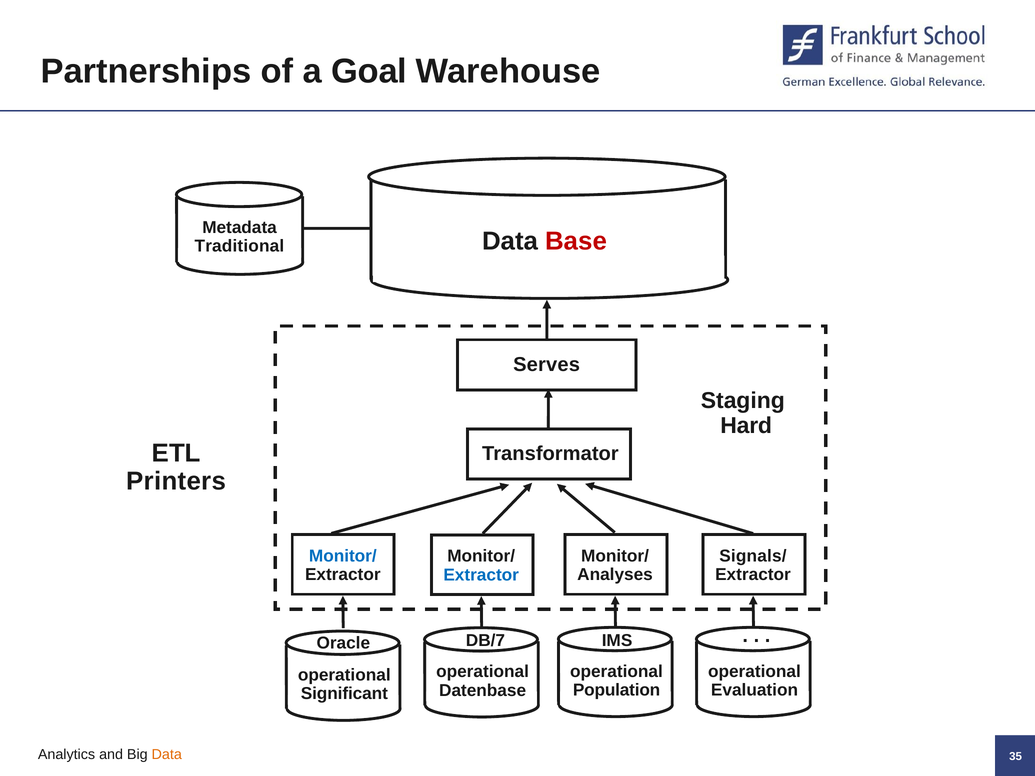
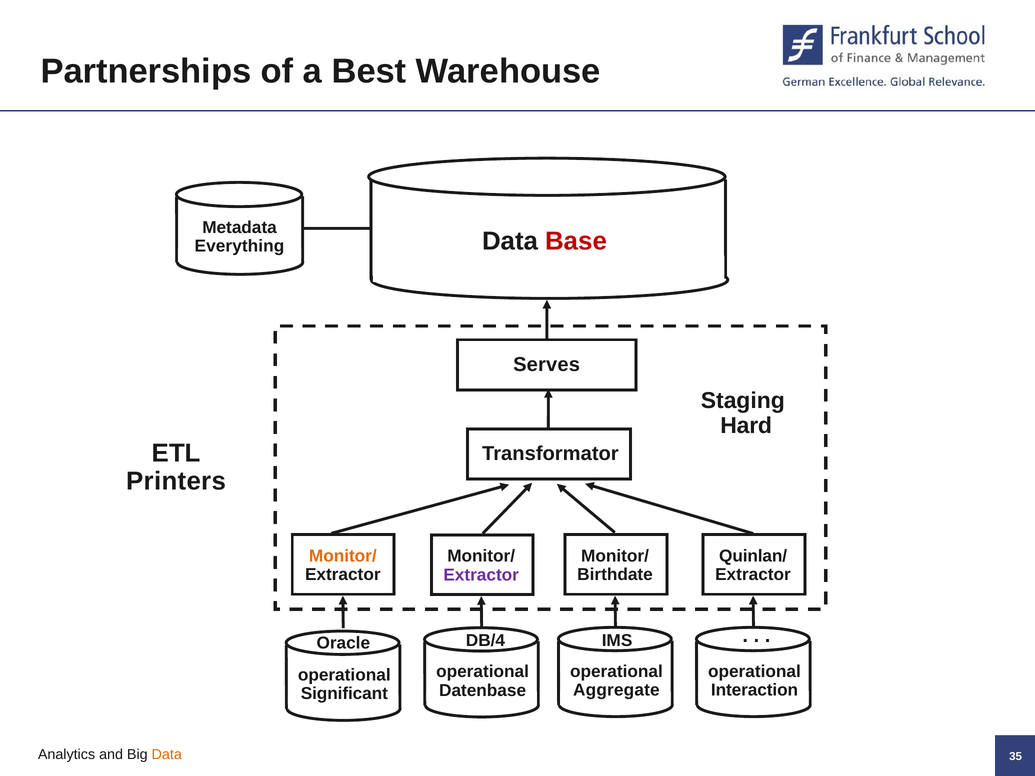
Goal: Goal -> Best
Traditional: Traditional -> Everything
Monitor/ at (343, 556) colour: blue -> orange
Signals/: Signals/ -> Quinlan/
Analyses: Analyses -> Birthdate
Extractor at (481, 575) colour: blue -> purple
DB/7: DB/7 -> DB/4
Population: Population -> Aggregate
Evaluation: Evaluation -> Interaction
